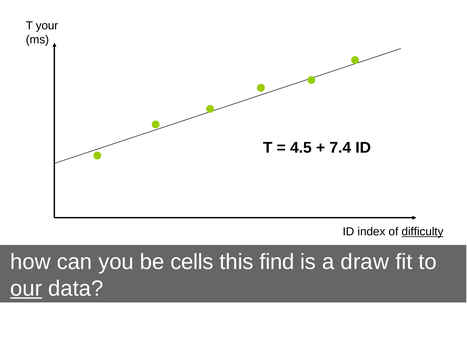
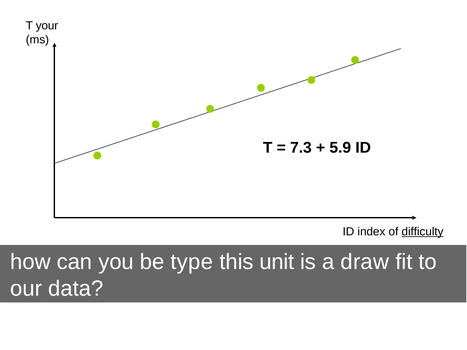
4.5: 4.5 -> 7.3
7.4: 7.4 -> 5.9
cells: cells -> type
find: find -> unit
our underline: present -> none
